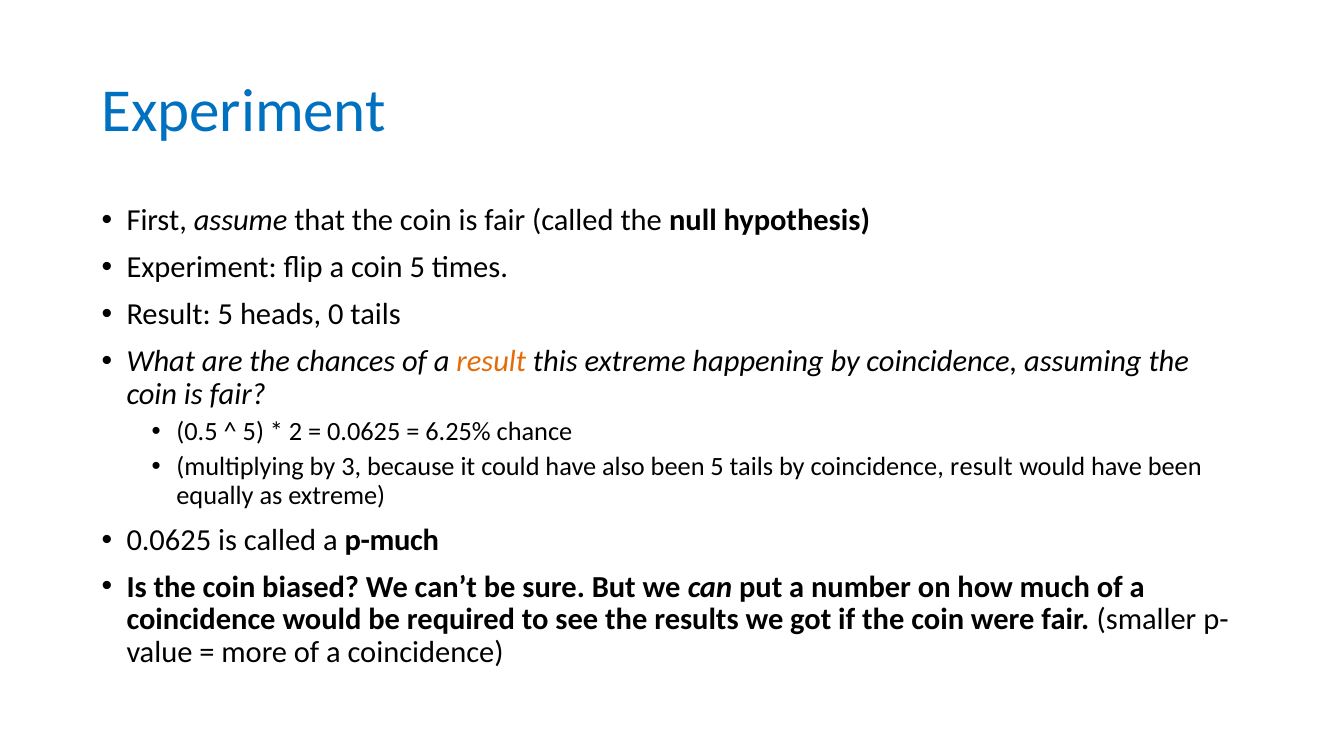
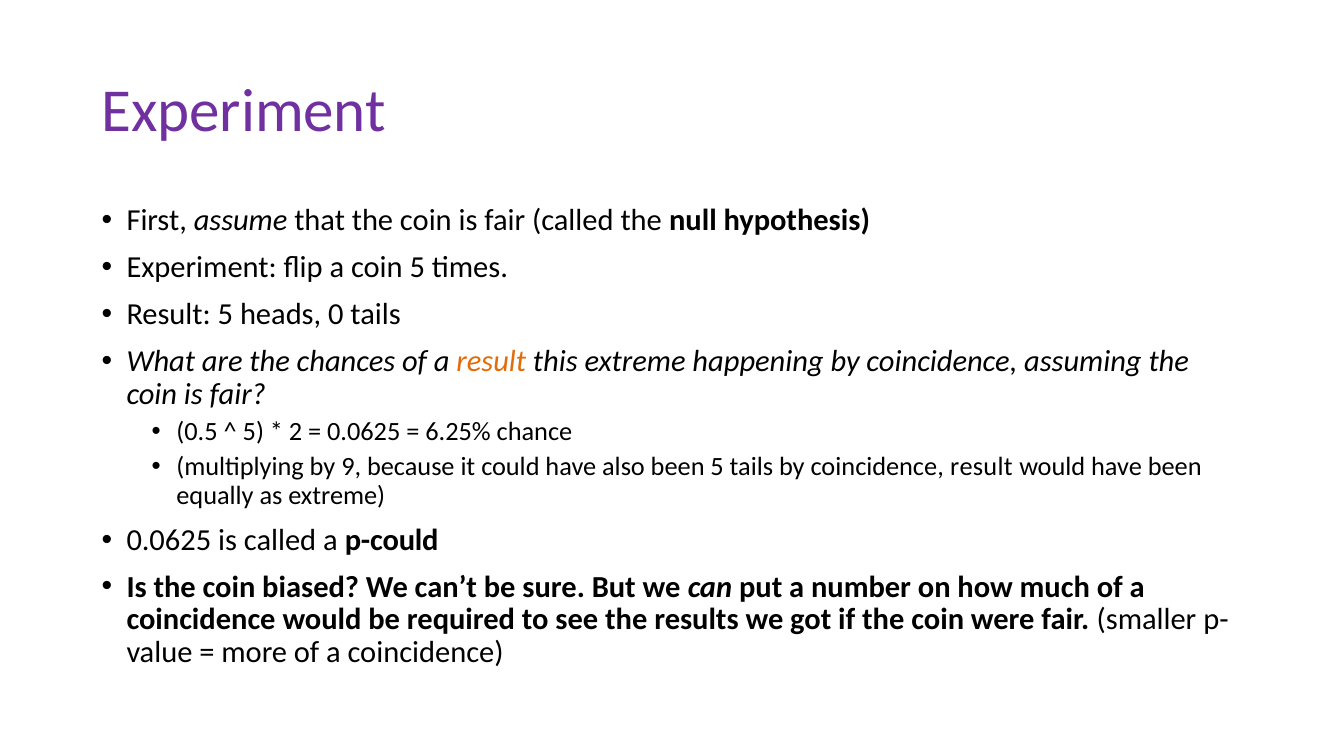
Experiment at (244, 112) colour: blue -> purple
3: 3 -> 9
p-much: p-much -> p-could
